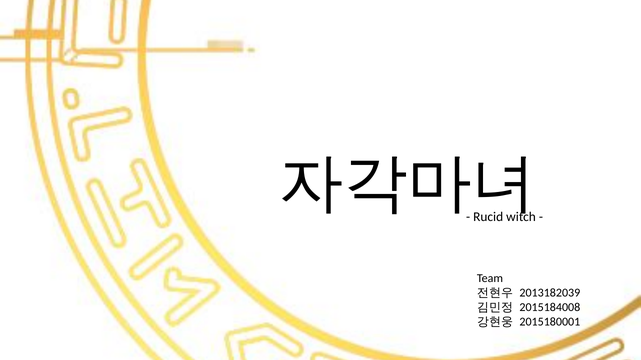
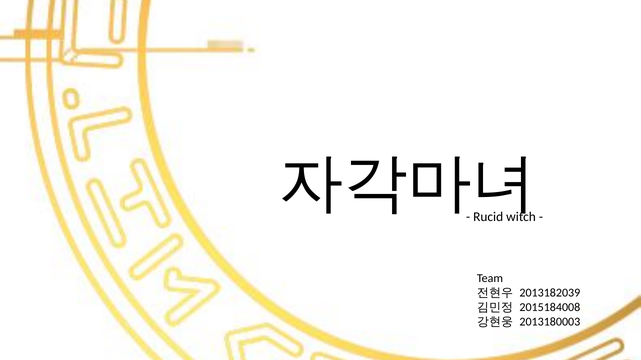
2015180001: 2015180001 -> 2013180003
